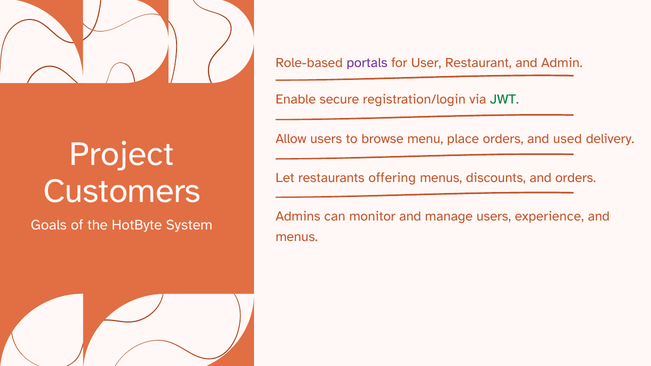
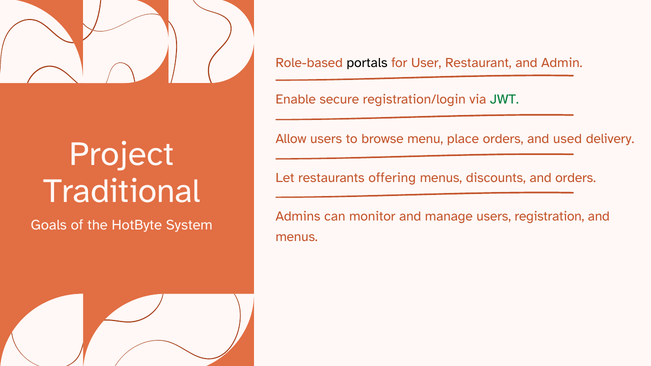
portals colour: purple -> black
Customers: Customers -> Traditional
experience: experience -> registration
